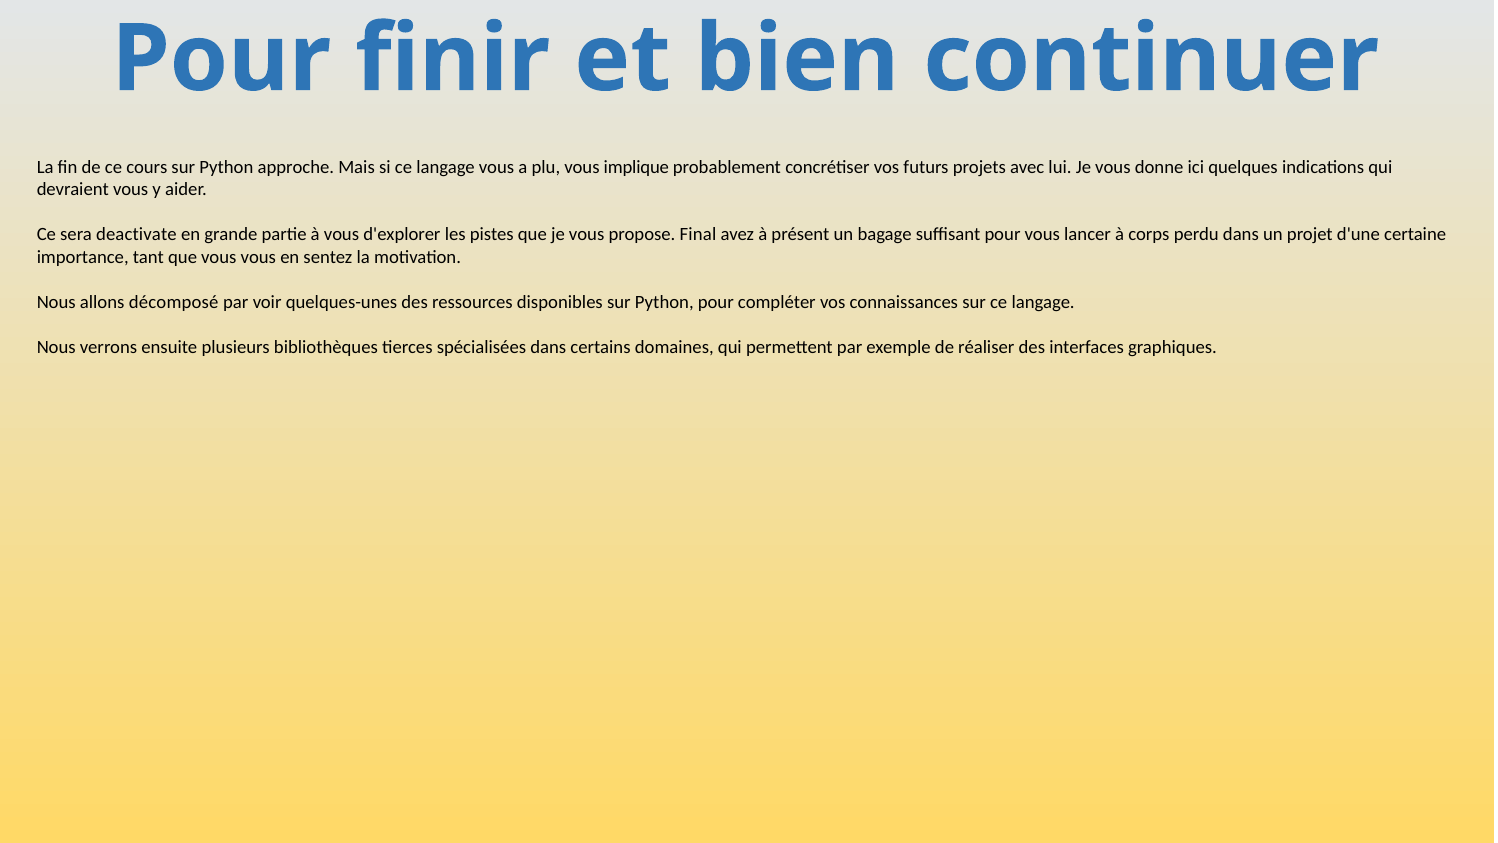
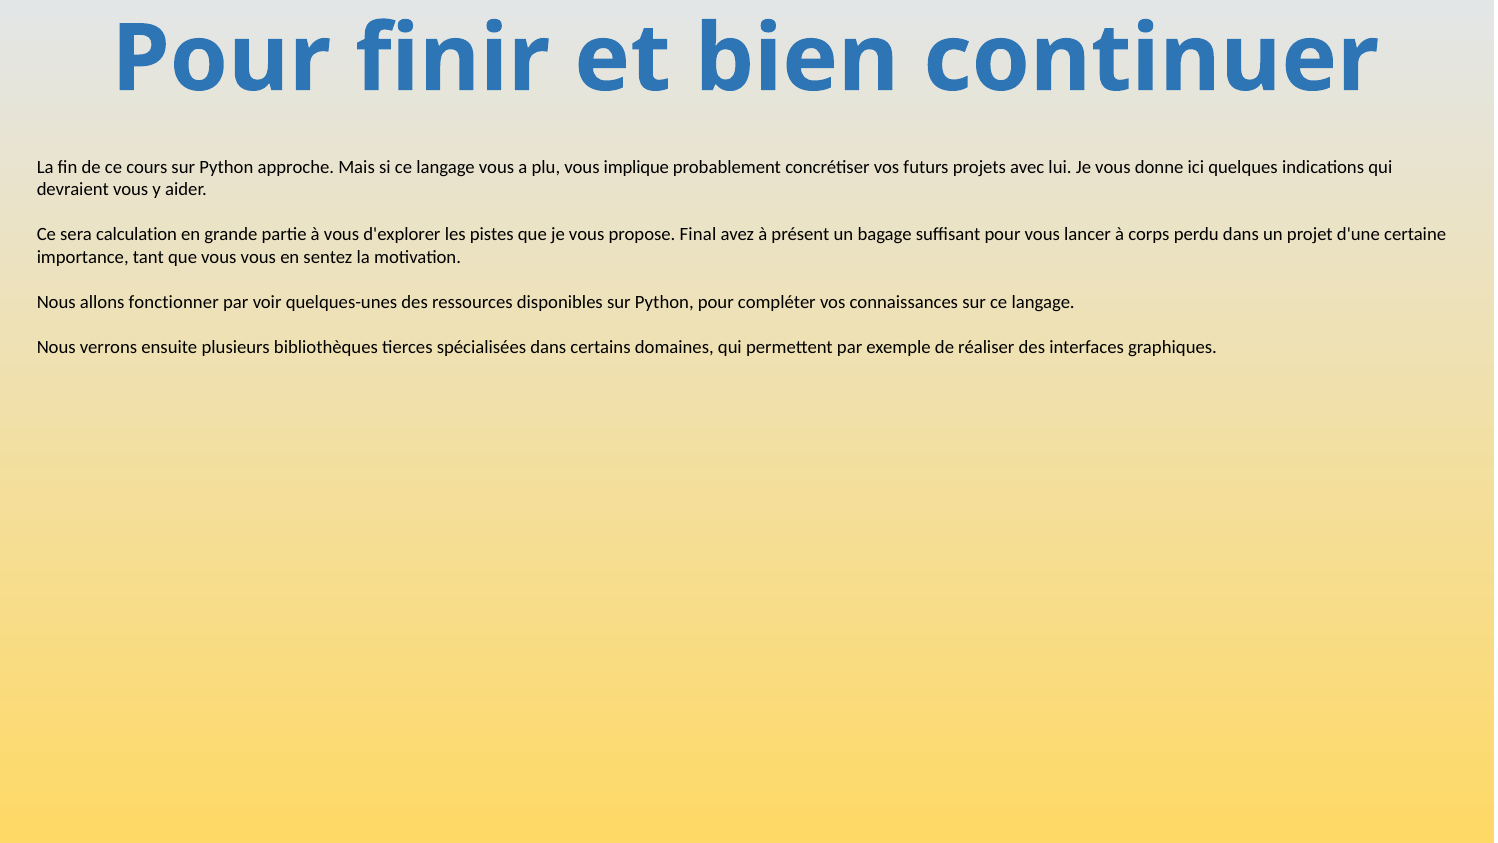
deactivate: deactivate -> calculation
décomposé: décomposé -> fonctionner
